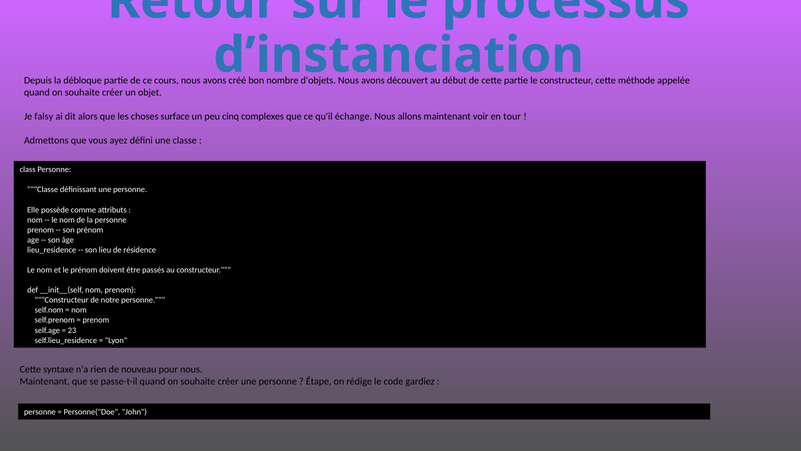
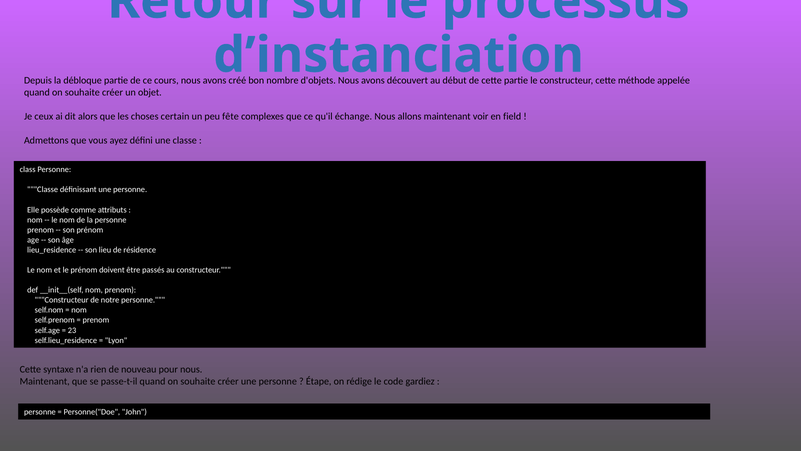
falsy: falsy -> ceux
surface: surface -> certain
cinq: cinq -> fête
tour: tour -> field
